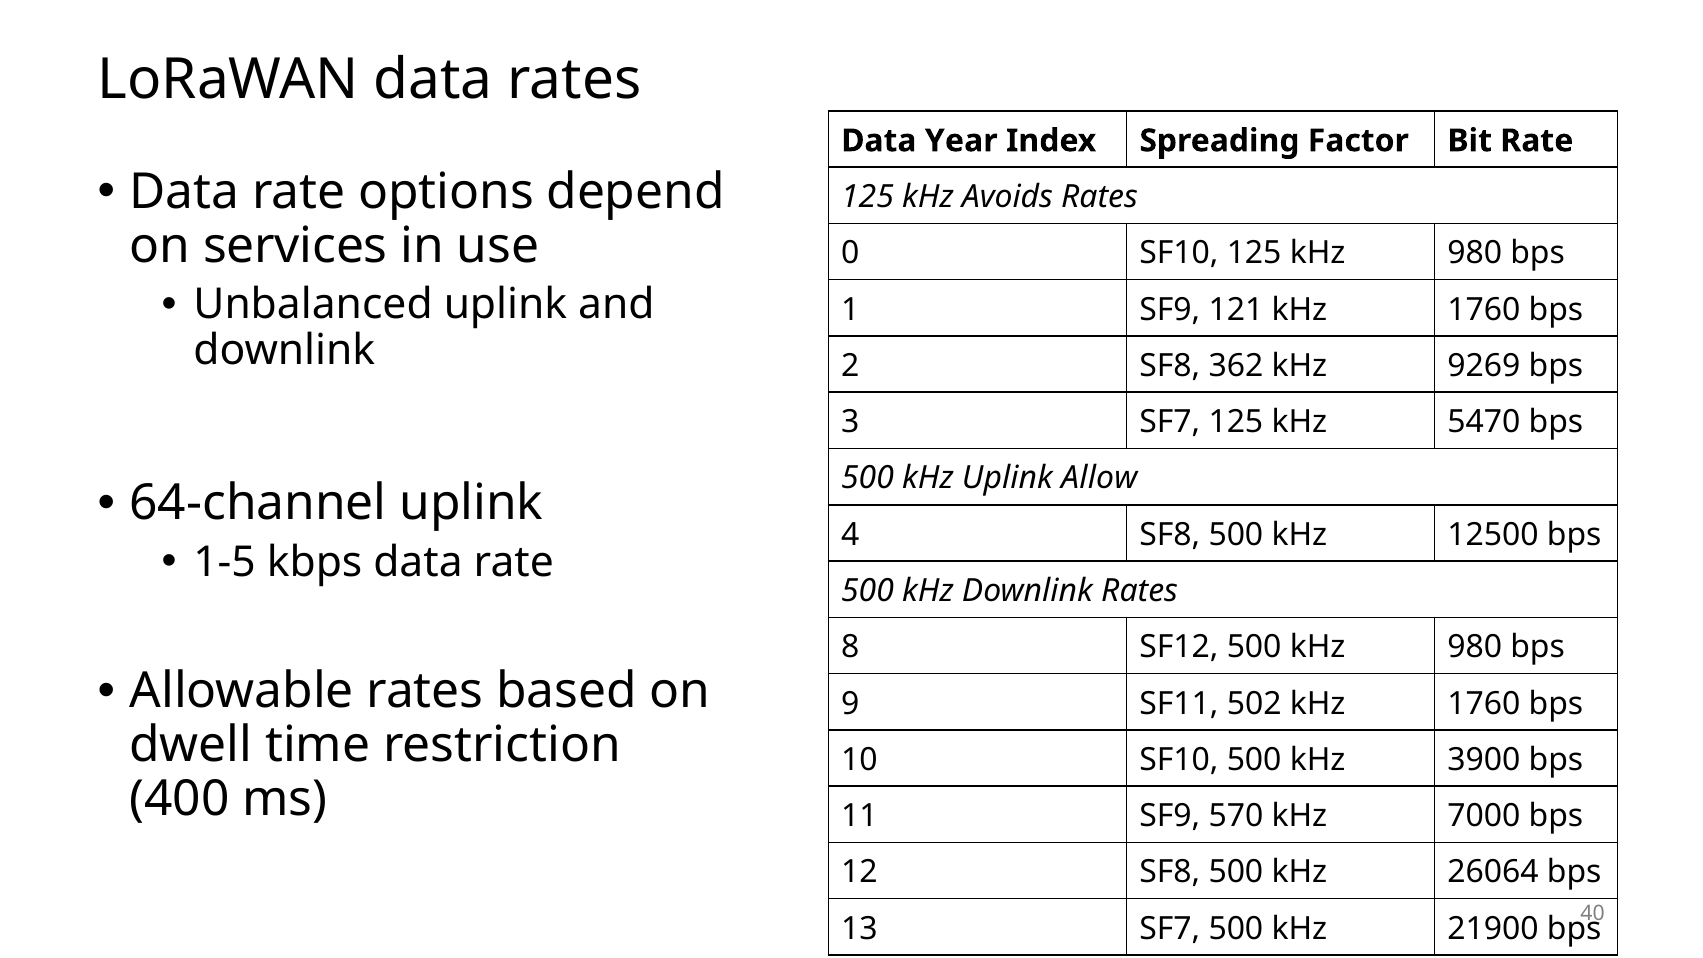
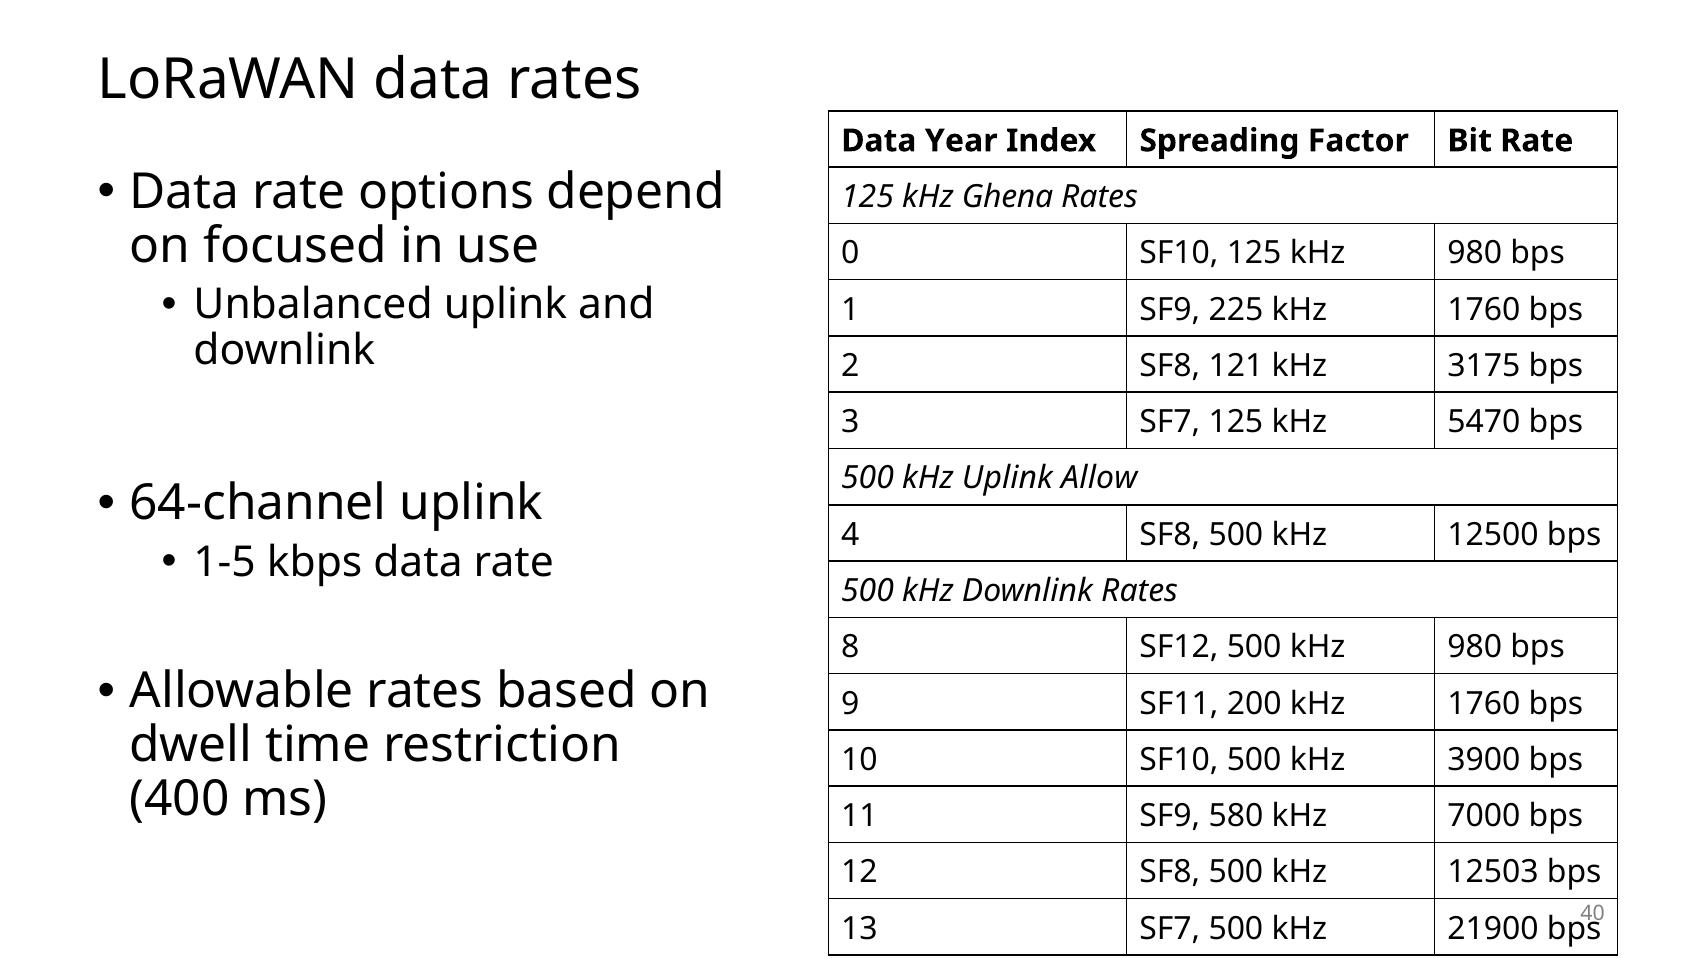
Avoids: Avoids -> Ghena
services: services -> focused
121: 121 -> 225
362: 362 -> 121
9269: 9269 -> 3175
502: 502 -> 200
570: 570 -> 580
26064: 26064 -> 12503
